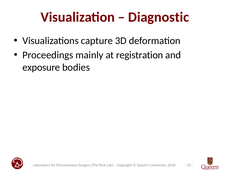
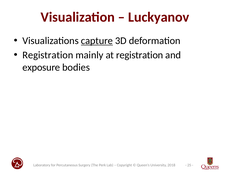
Diagnostic: Diagnostic -> Luckyanov
capture underline: none -> present
Proceedings at (48, 55): Proceedings -> Registration
